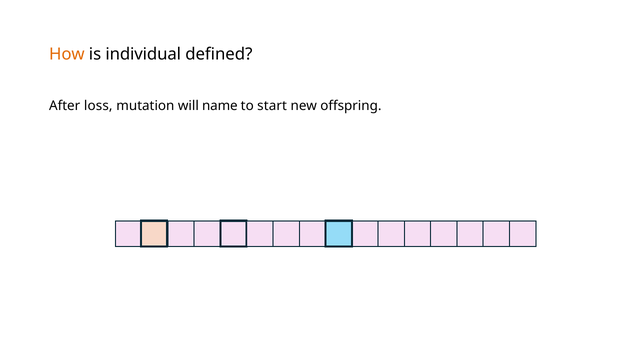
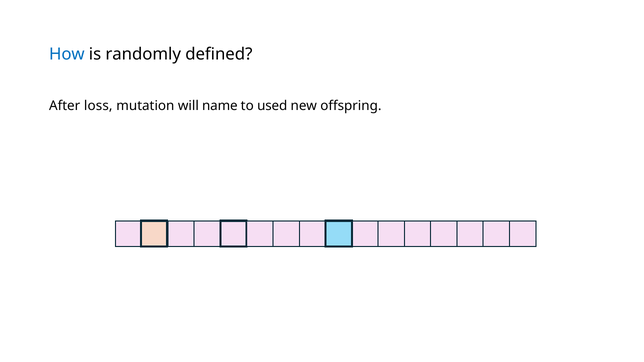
How colour: orange -> blue
individual: individual -> randomly
start: start -> used
